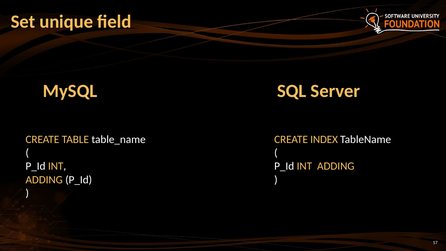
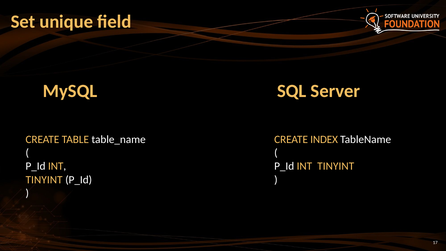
ADDING at (336, 166): ADDING -> TINYINT
ADDING at (44, 180): ADDING -> TINYINT
